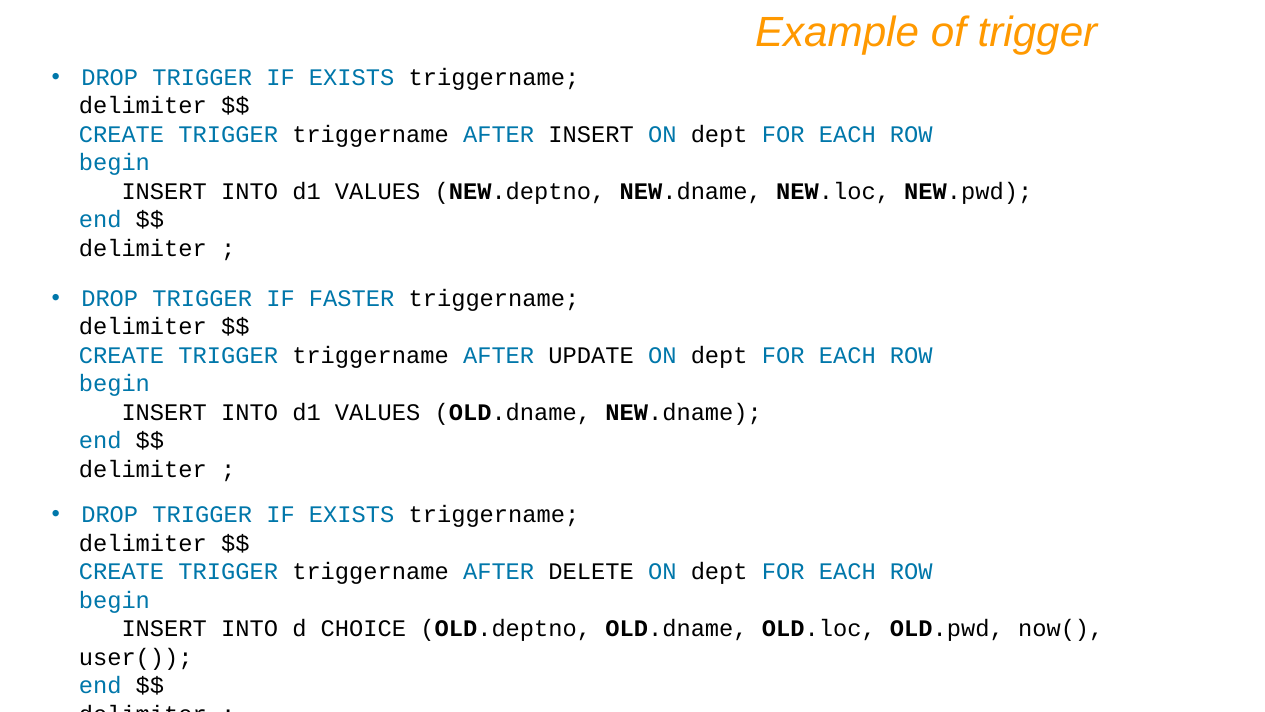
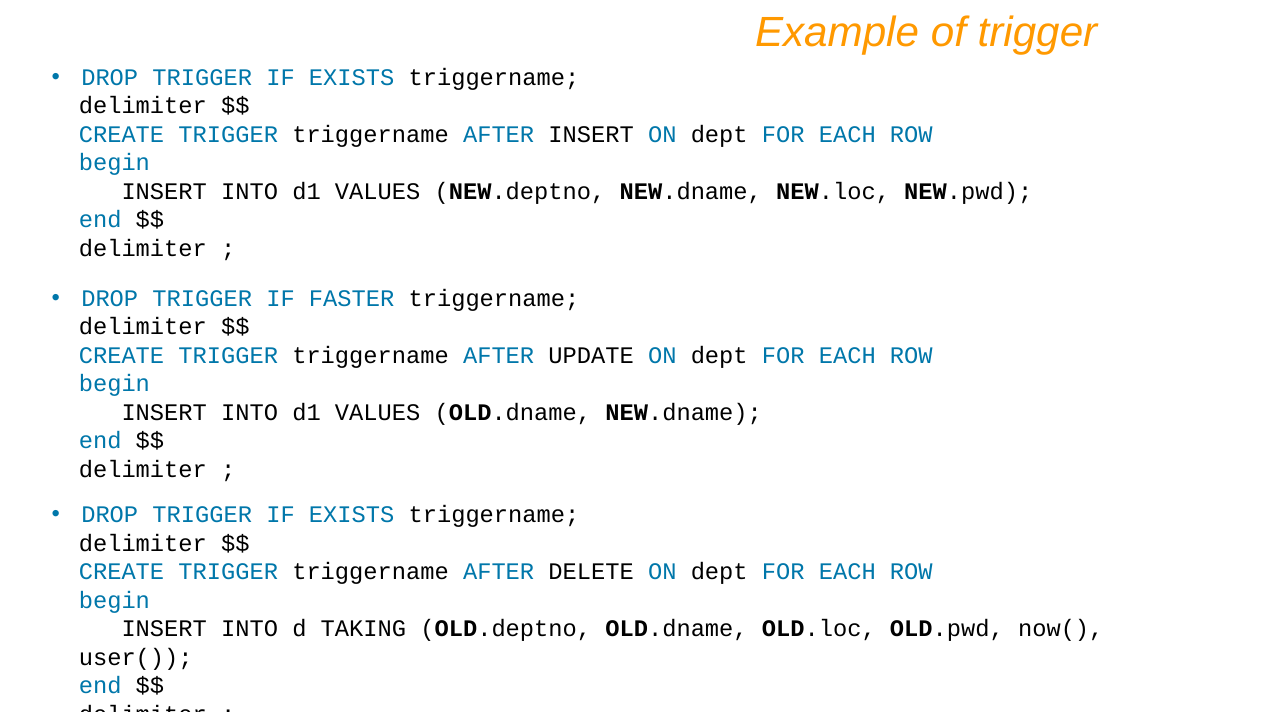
CHOICE: CHOICE -> TAKING
